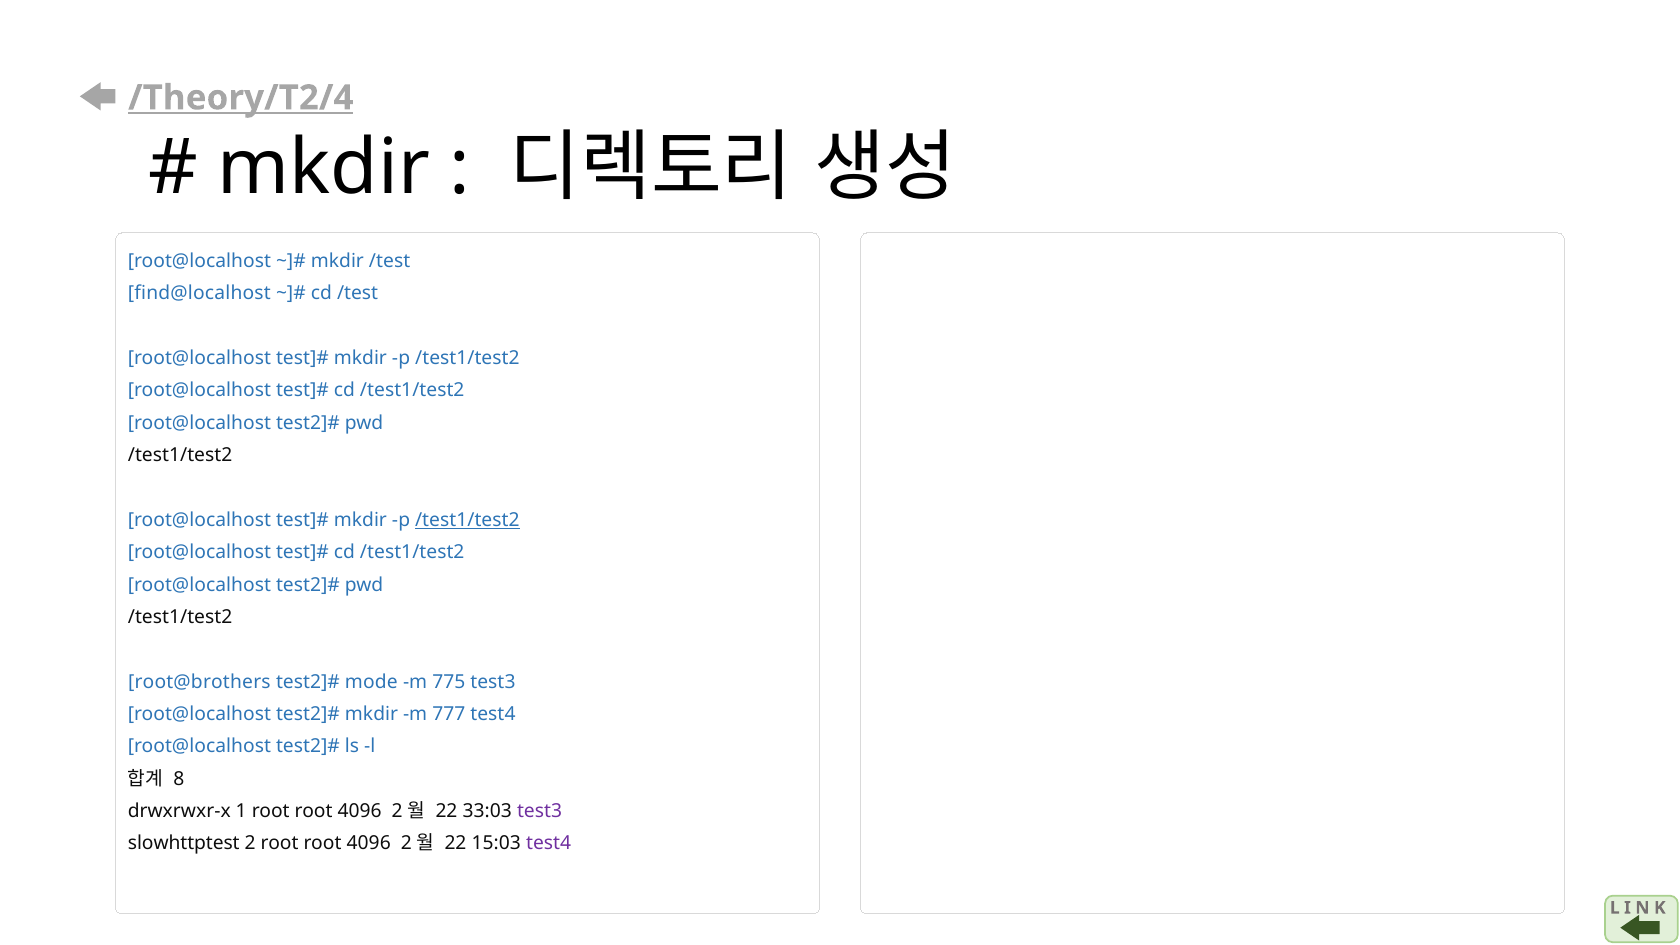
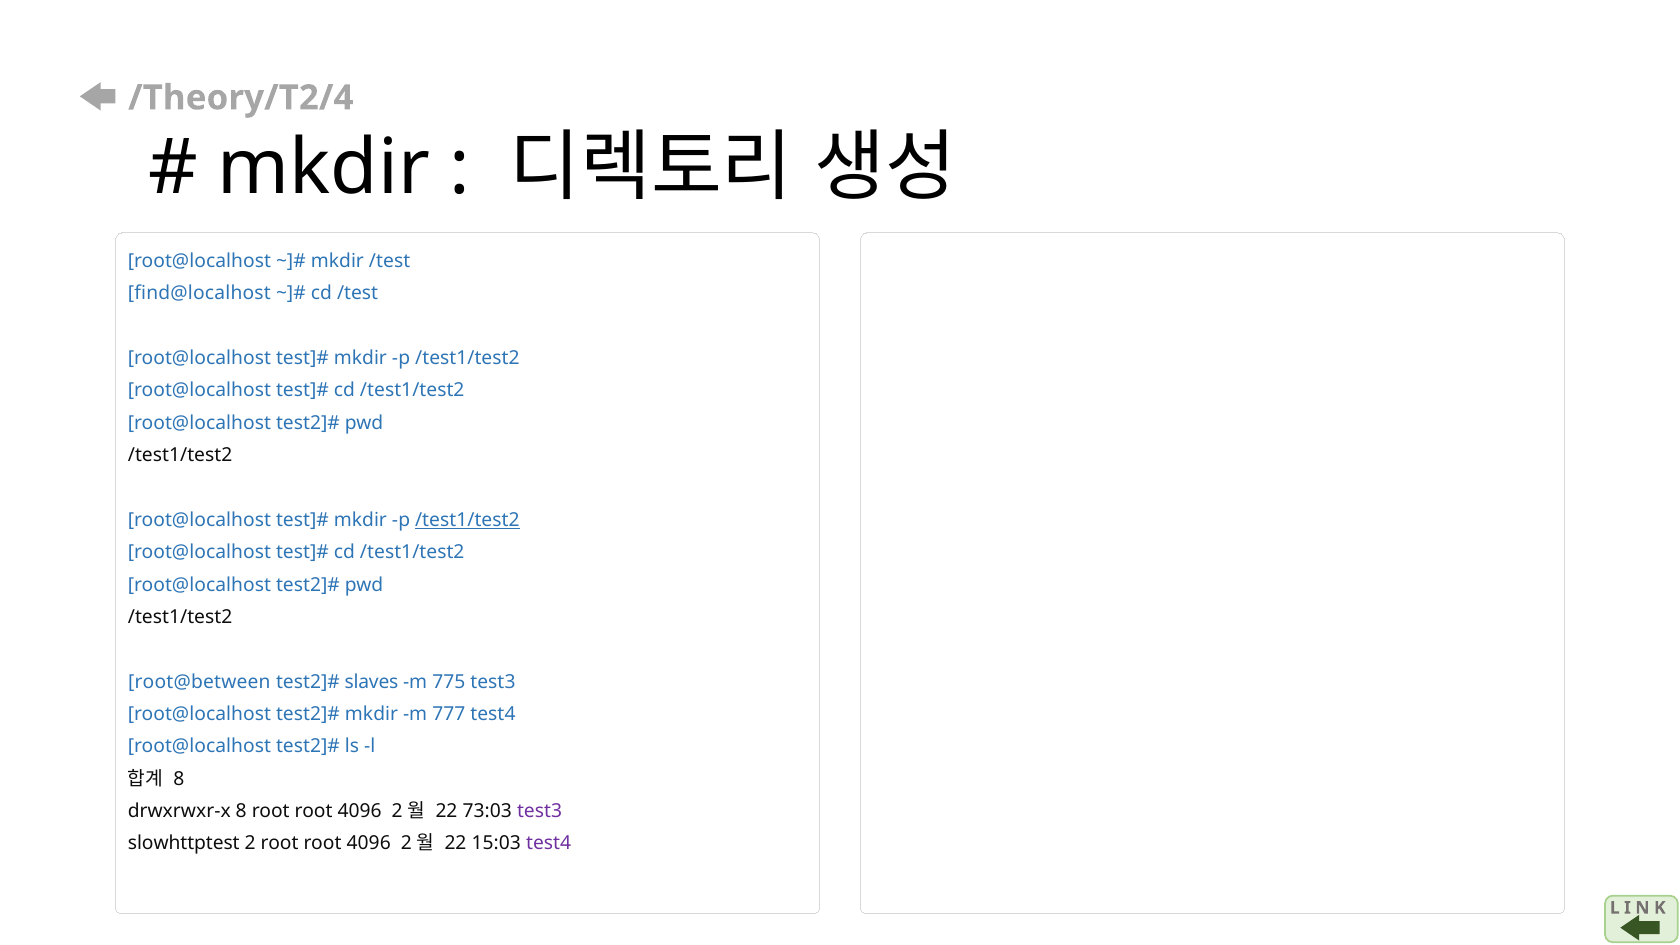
/Theory/T2/4 underline: present -> none
root@brothers: root@brothers -> root@between
mode: mode -> slaves
drwxrwxr-x 1: 1 -> 8
33:03: 33:03 -> 73:03
